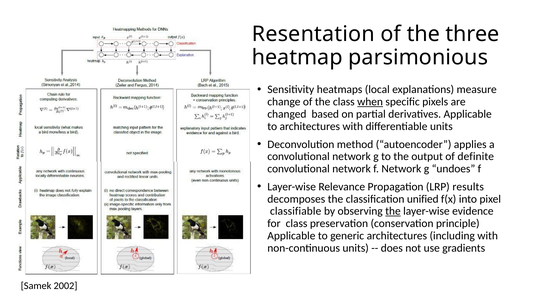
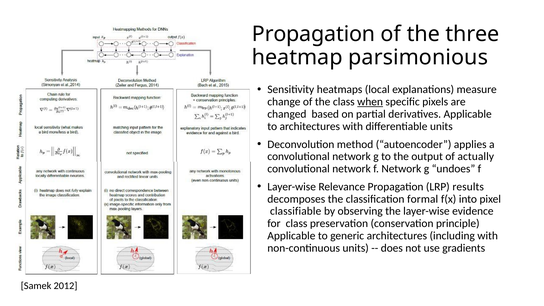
Resentation at (313, 34): Resentation -> Propagation
definite: definite -> actually
unified: unified -> formal
the at (393, 211) underline: present -> none
2002: 2002 -> 2012
